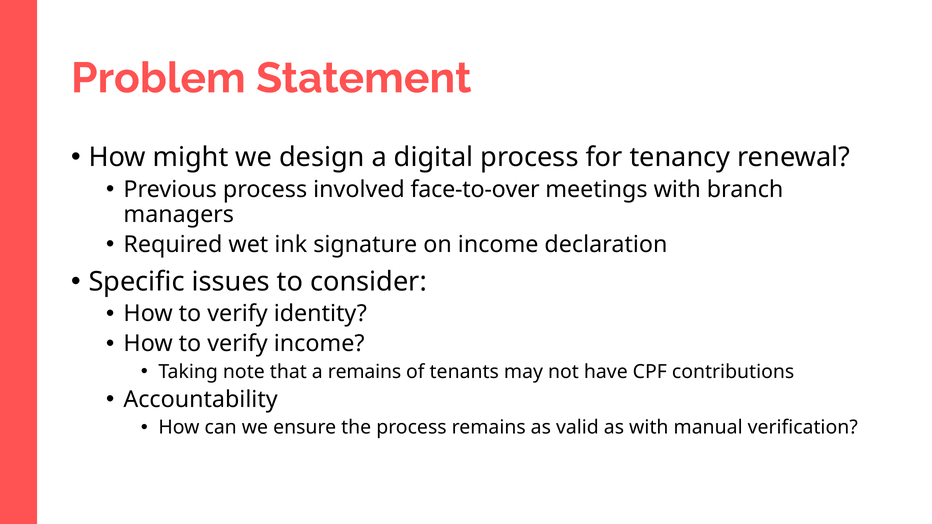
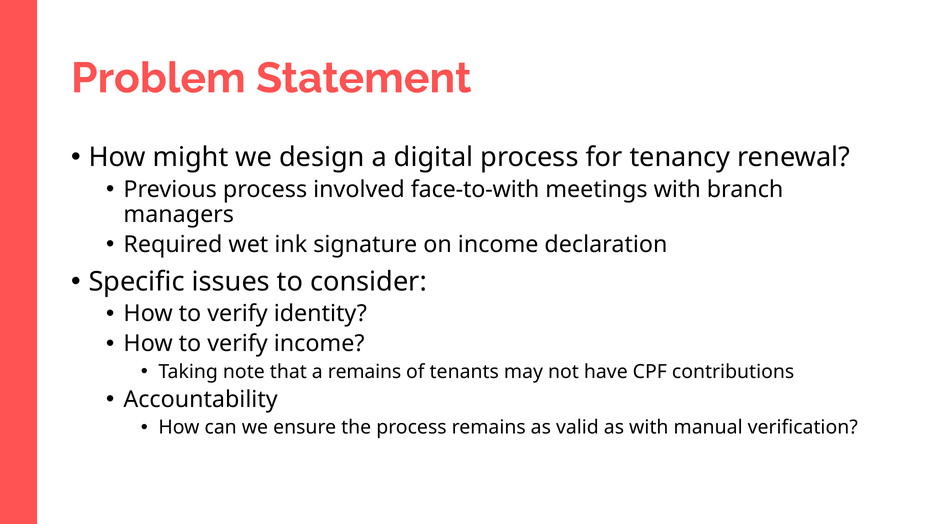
face-to-over: face-to-over -> face-to-with
